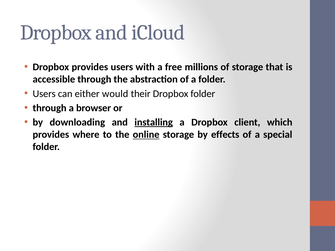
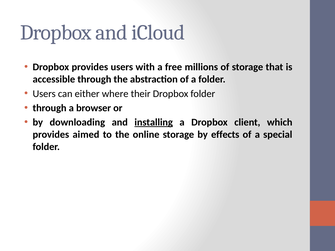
would: would -> where
where: where -> aimed
online underline: present -> none
